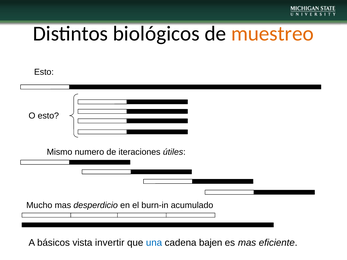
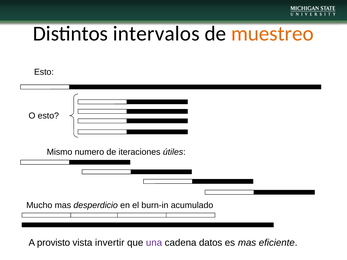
biológicos: biológicos -> intervalos
básicos: básicos -> provisto
una colour: blue -> purple
bajen: bajen -> datos
